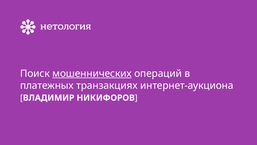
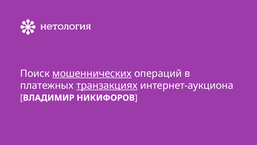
транзакциях underline: none -> present
